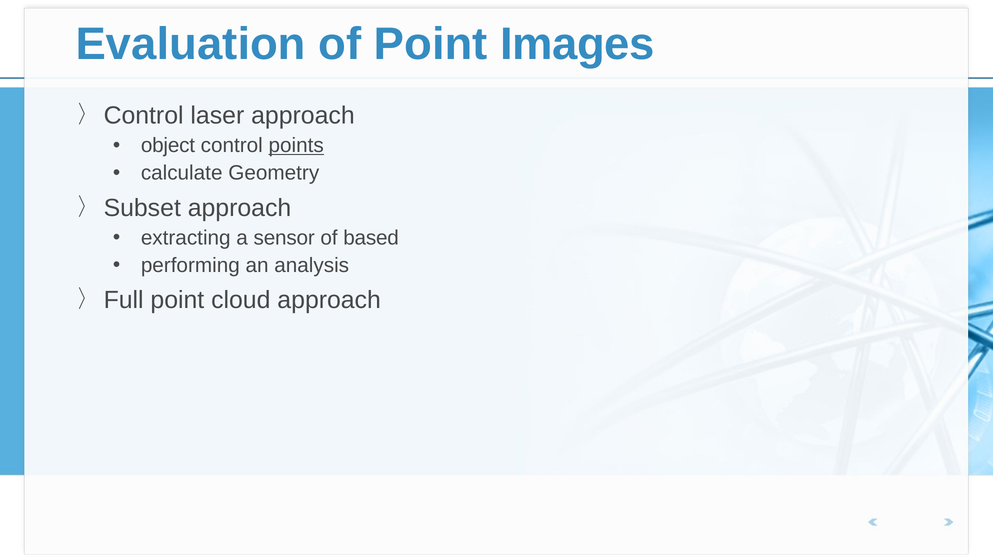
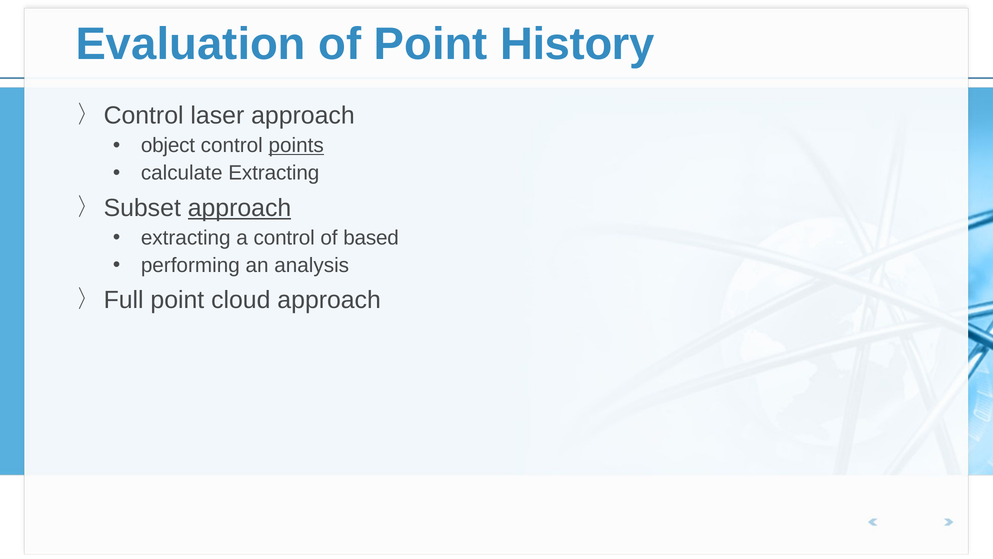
Images: Images -> History
calculate Geometry: Geometry -> Extracting
approach at (239, 208) underline: none -> present
a sensor: sensor -> control
